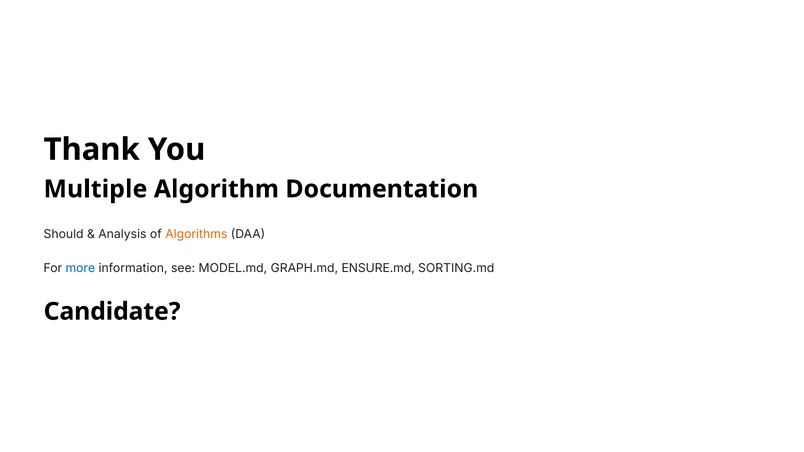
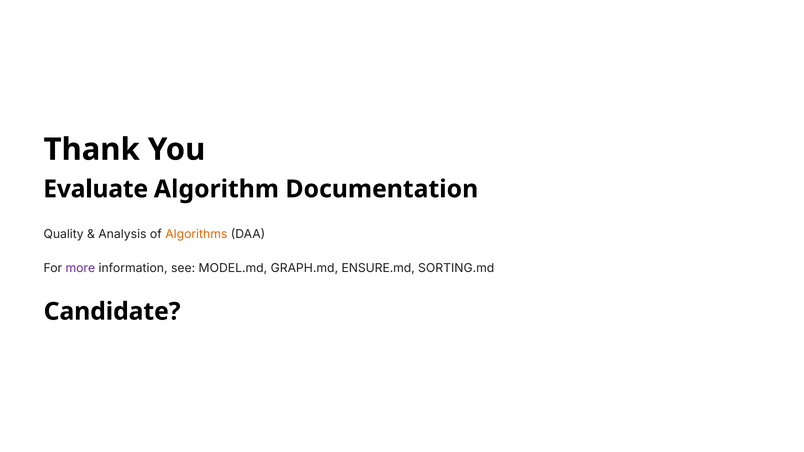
Multiple: Multiple -> Evaluate
Should: Should -> Quality
more colour: blue -> purple
